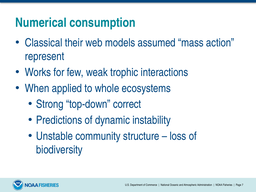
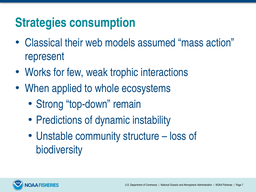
Numerical: Numerical -> Strategies
correct: correct -> remain
